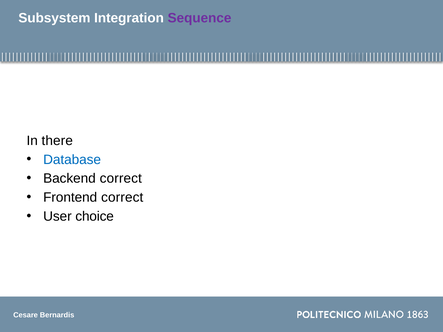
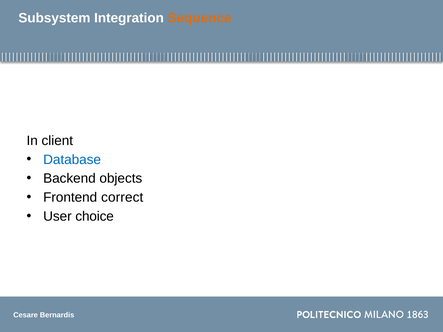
Sequence colour: purple -> orange
there: there -> client
Backend correct: correct -> objects
